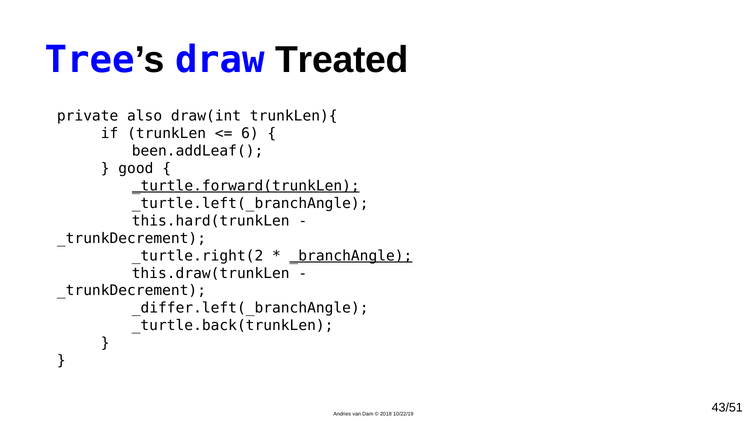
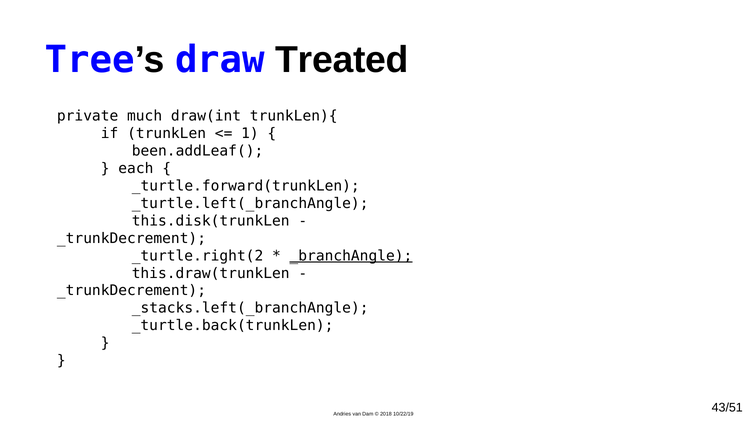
also: also -> much
6: 6 -> 1
good: good -> each
_turtle.forward(trunkLen underline: present -> none
this.hard(trunkLen: this.hard(trunkLen -> this.disk(trunkLen
_differ.left(_branchAngle: _differ.left(_branchAngle -> _stacks.left(_branchAngle
